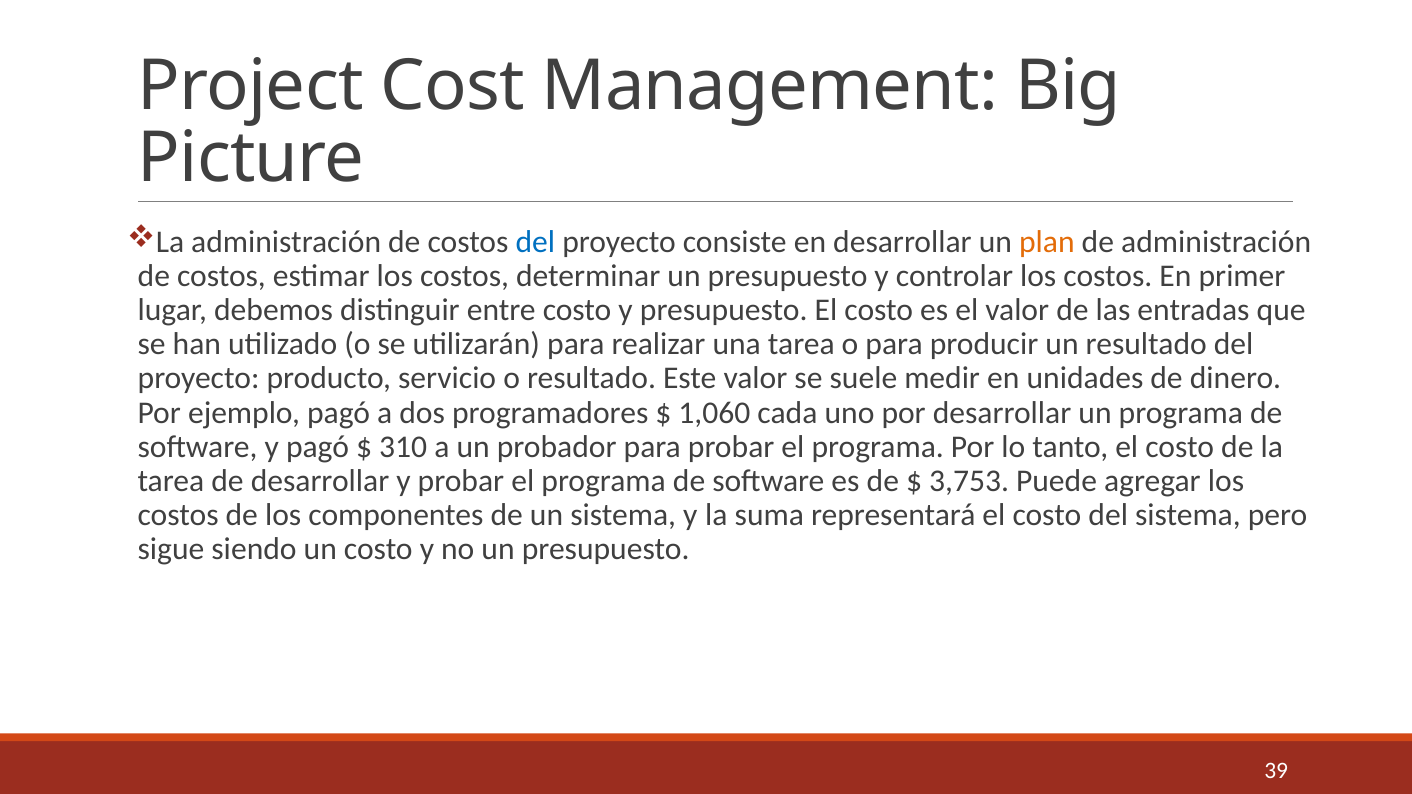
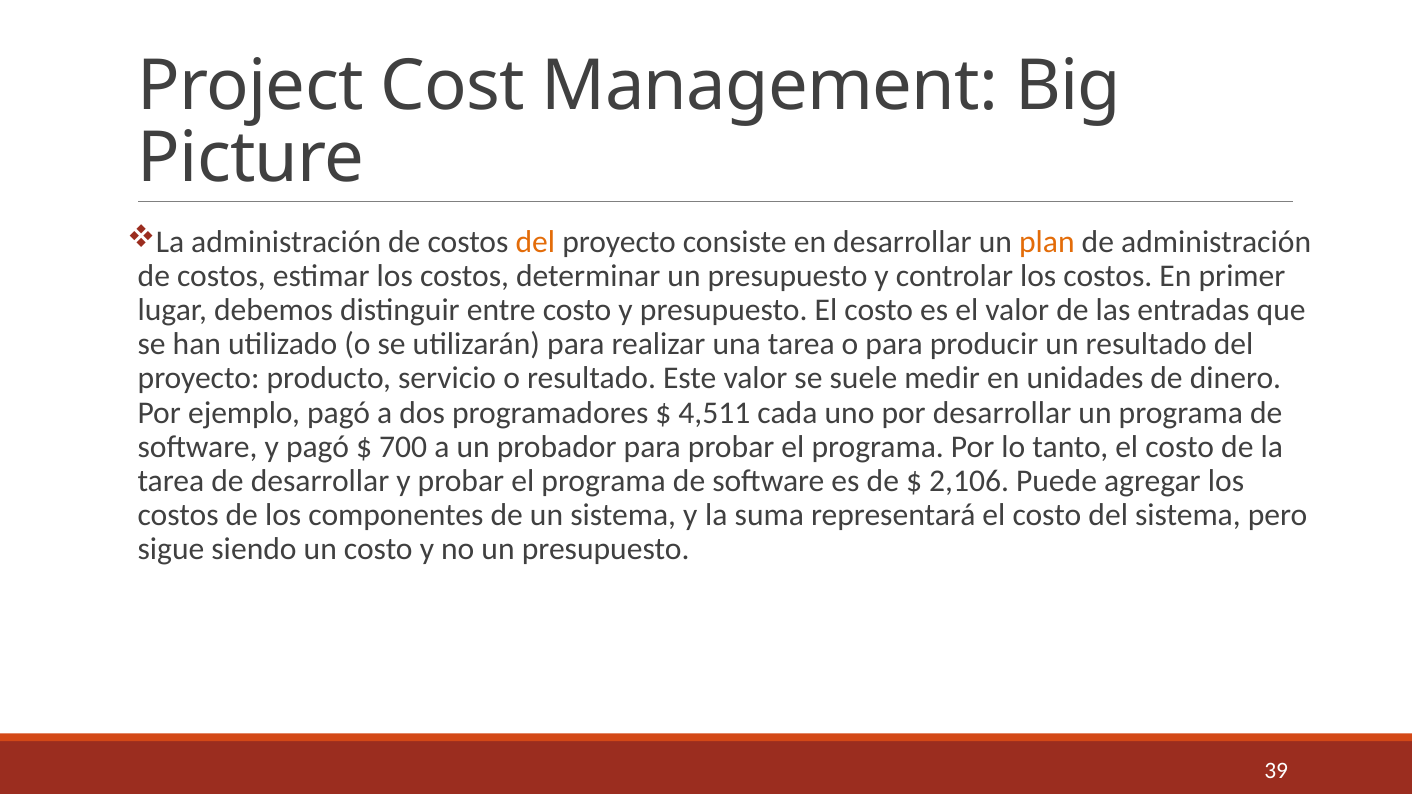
del at (535, 242) colour: blue -> orange
1,060: 1,060 -> 4,511
310: 310 -> 700
3,753: 3,753 -> 2,106
